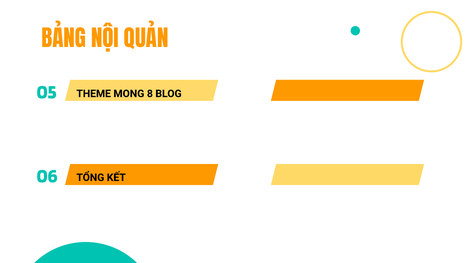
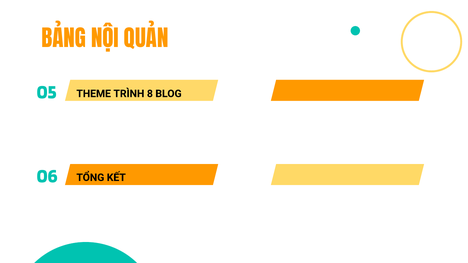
MONG: MONG -> TRÌNH
